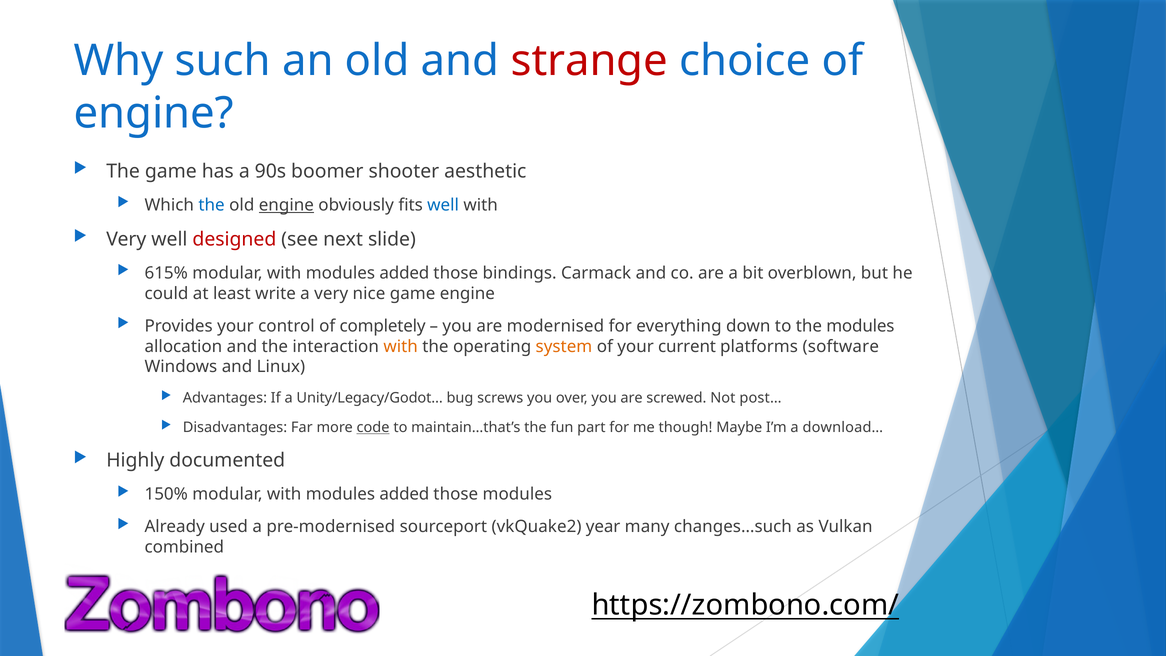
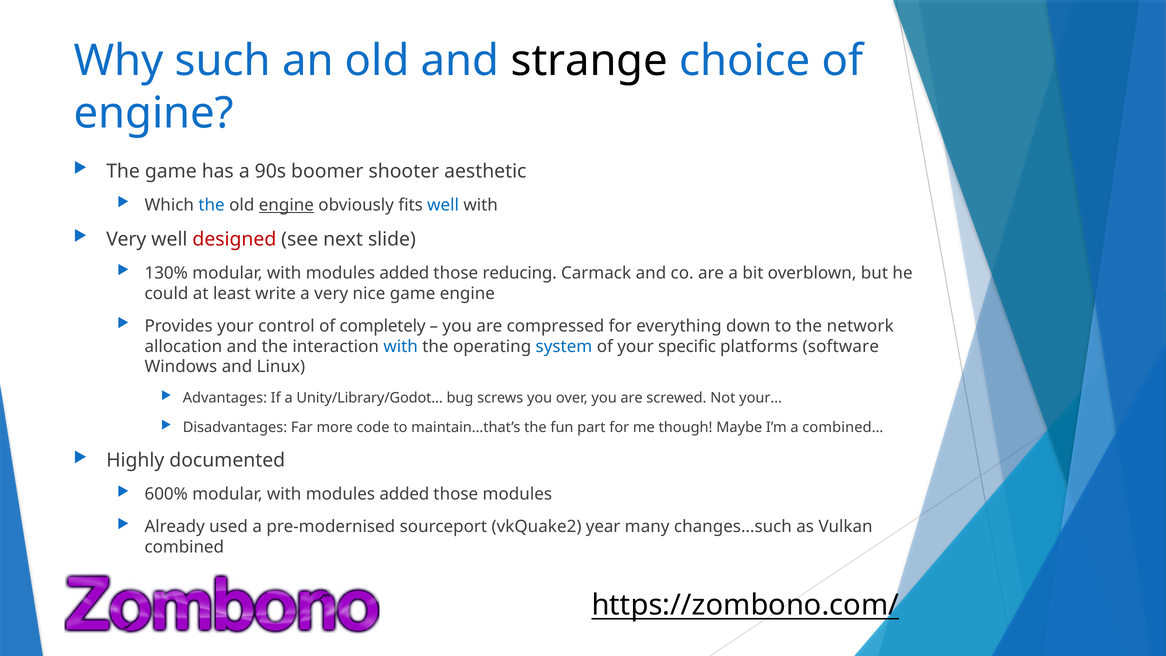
strange colour: red -> black
615%: 615% -> 130%
bindings: bindings -> reducing
modernised: modernised -> compressed
the modules: modules -> network
with at (401, 346) colour: orange -> blue
system colour: orange -> blue
current: current -> specific
Unity/Legacy/Godot…: Unity/Legacy/Godot… -> Unity/Library/Godot…
post…: post… -> your…
code underline: present -> none
download…: download… -> combined…
150%: 150% -> 600%
